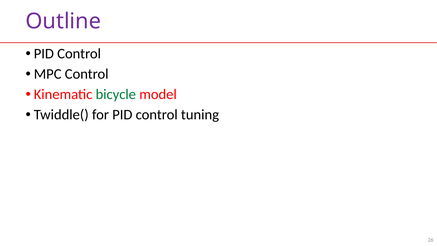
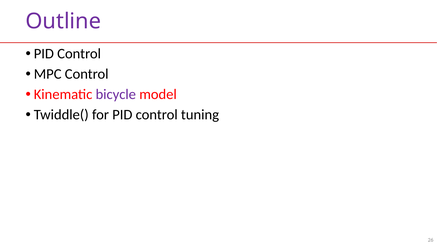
bicycle colour: green -> purple
